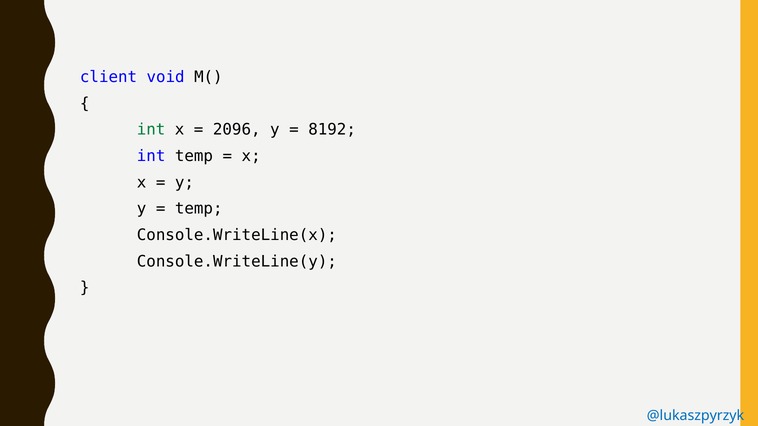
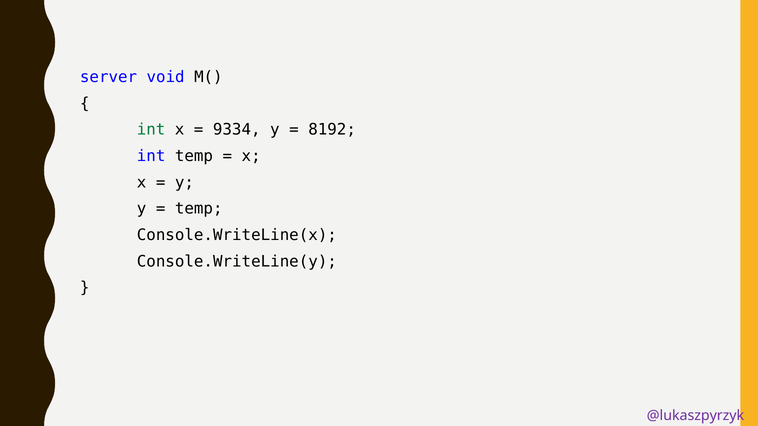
client: client -> server
2096: 2096 -> 9334
@lukaszpyrzyk colour: blue -> purple
